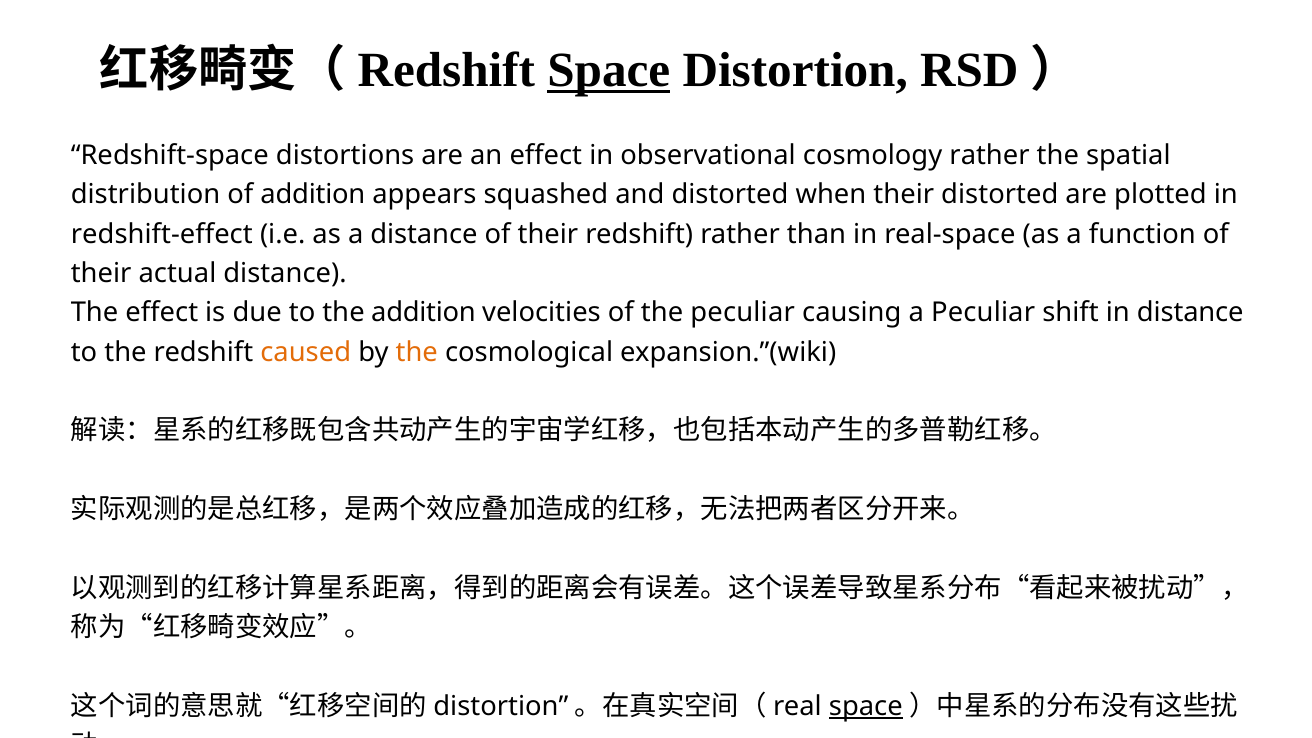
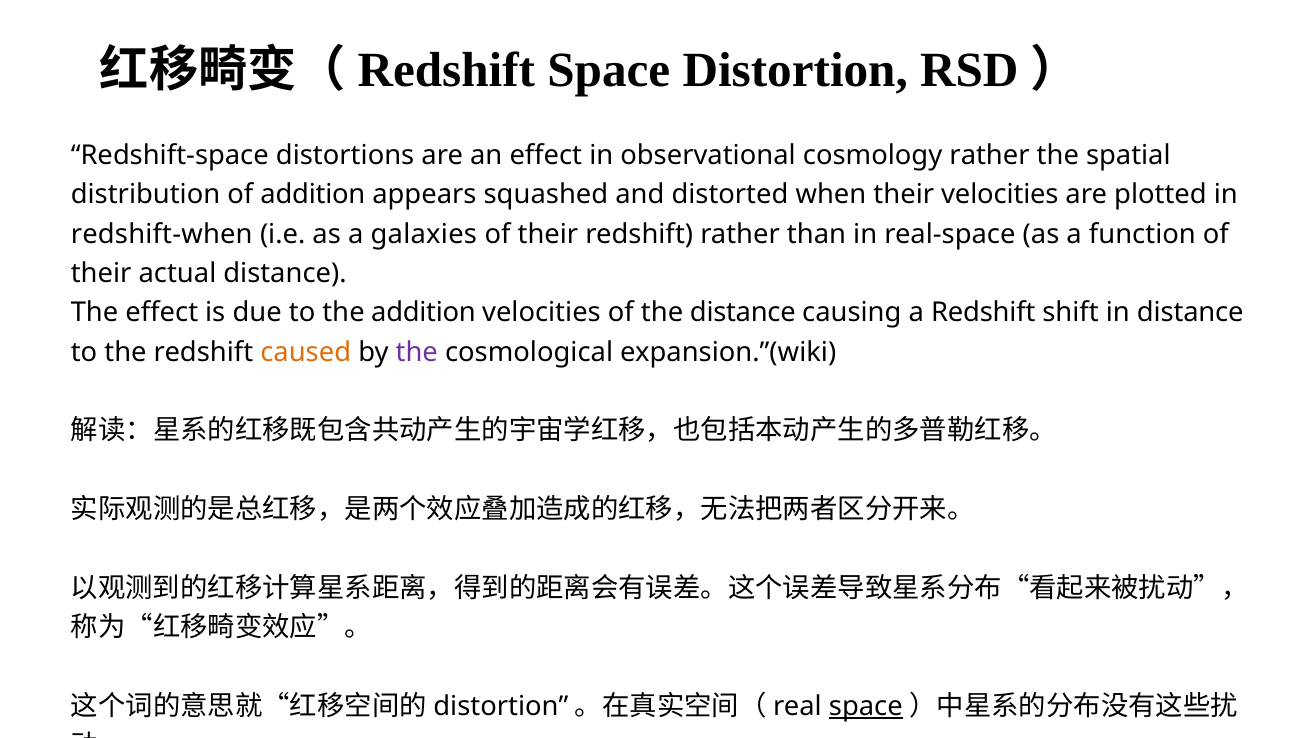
Space at (609, 70) underline: present -> none
their distorted: distorted -> velocities
redshift-effect: redshift-effect -> redshift-when
a distance: distance -> galaxies
the peculiar: peculiar -> distance
a Peculiar: Peculiar -> Redshift
the at (417, 352) colour: orange -> purple
